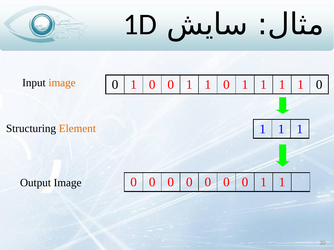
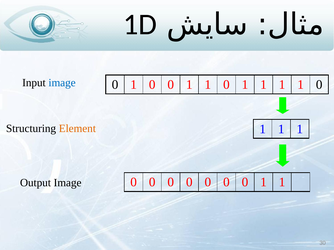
image at (62, 83) colour: orange -> blue
